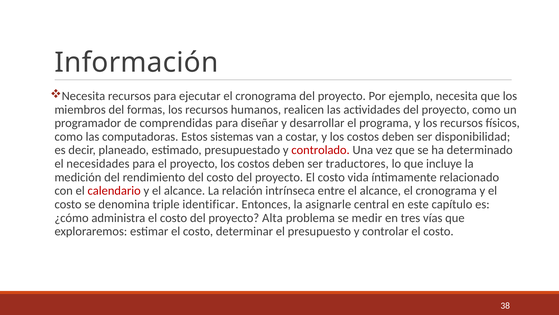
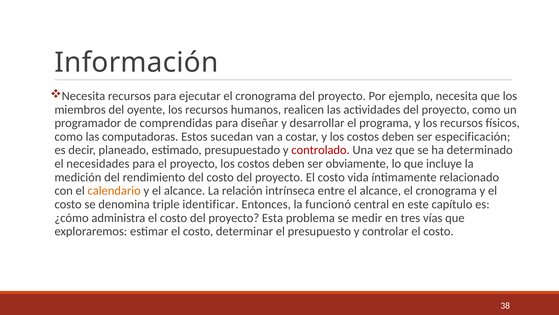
formas: formas -> oyente
sistemas: sistemas -> sucedan
disponibilidad: disponibilidad -> especificación
traductores: traductores -> obviamente
calendario colour: red -> orange
asignarle: asignarle -> funcionó
Alta: Alta -> Esta
